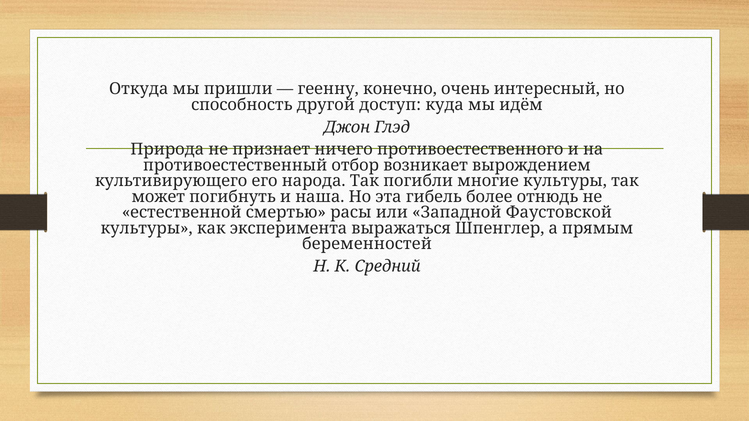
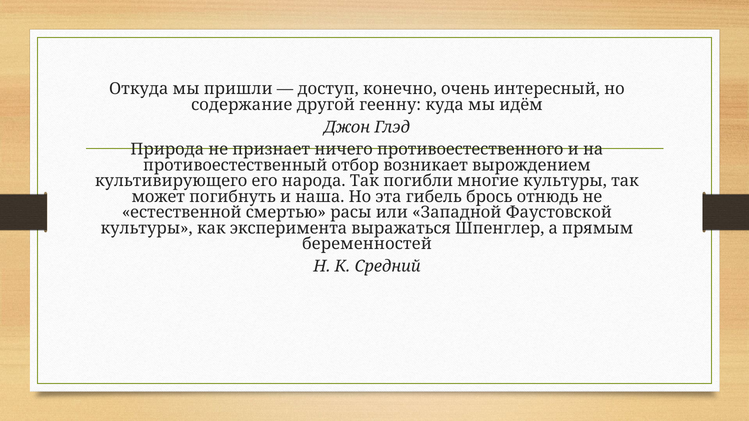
геенну: геенну -> доступ
способность: способность -> содержание
доступ: доступ -> геенну
более: более -> брось
